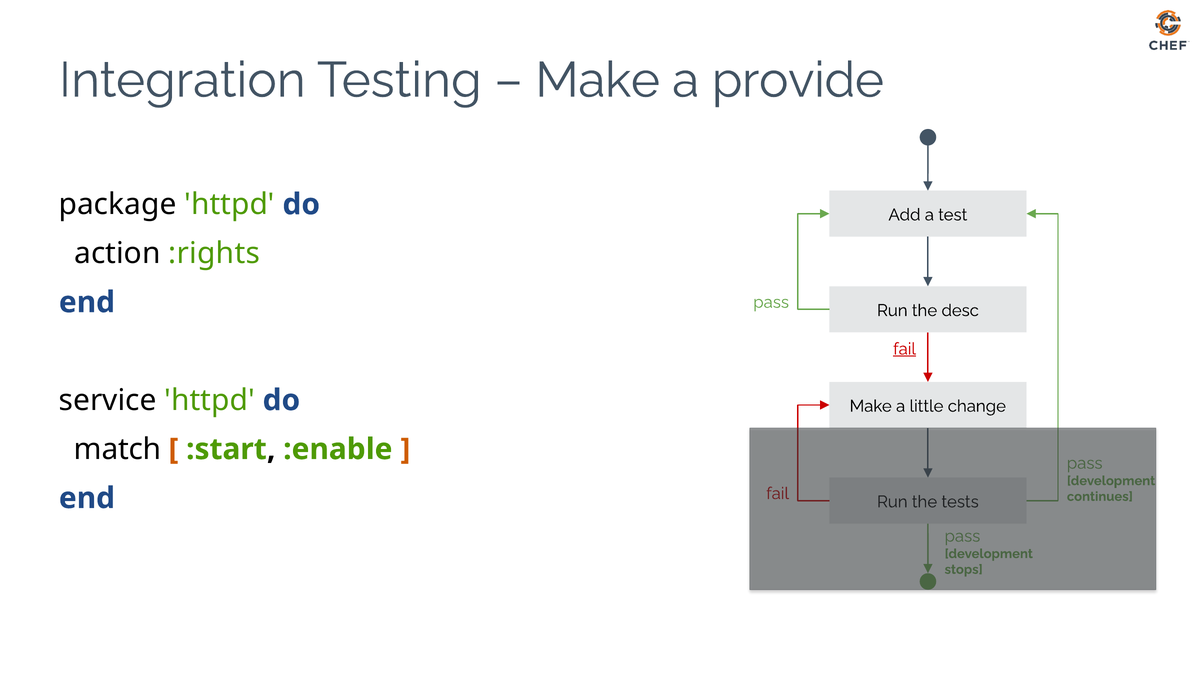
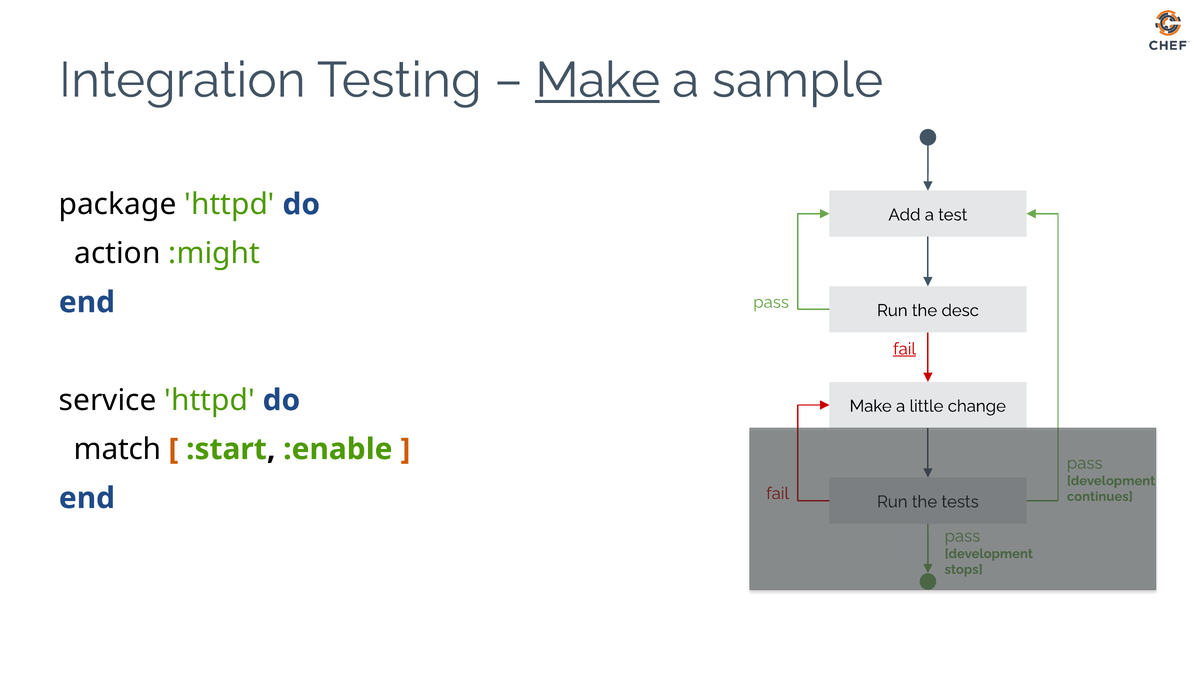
Make at (598, 80) underline: none -> present
provide: provide -> sample
:rights: :rights -> :might
